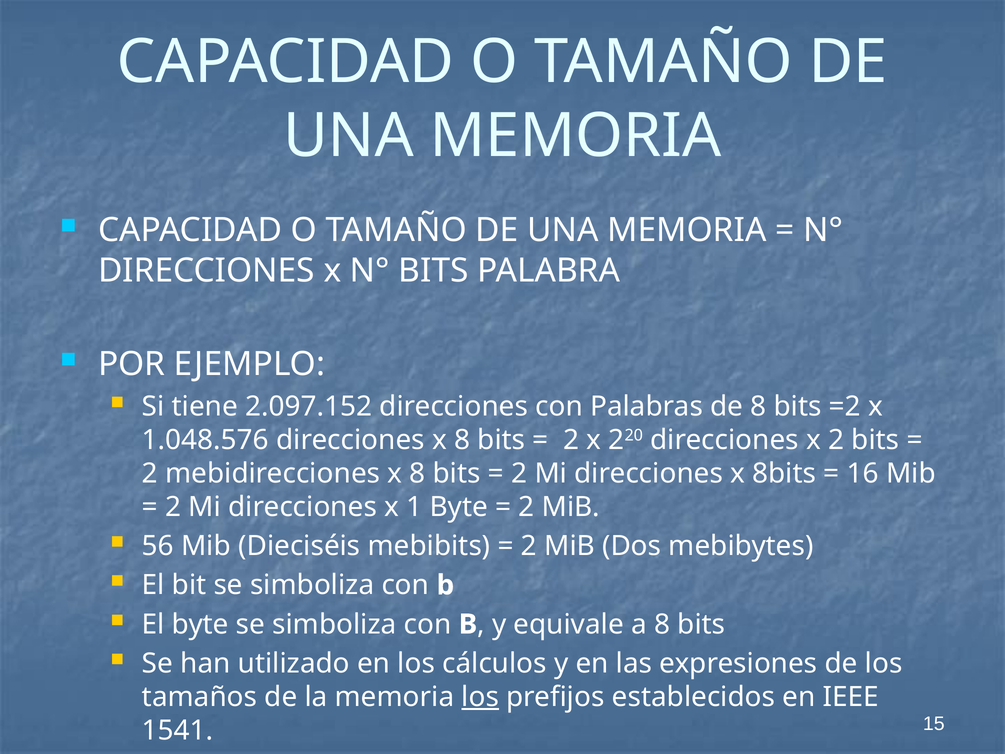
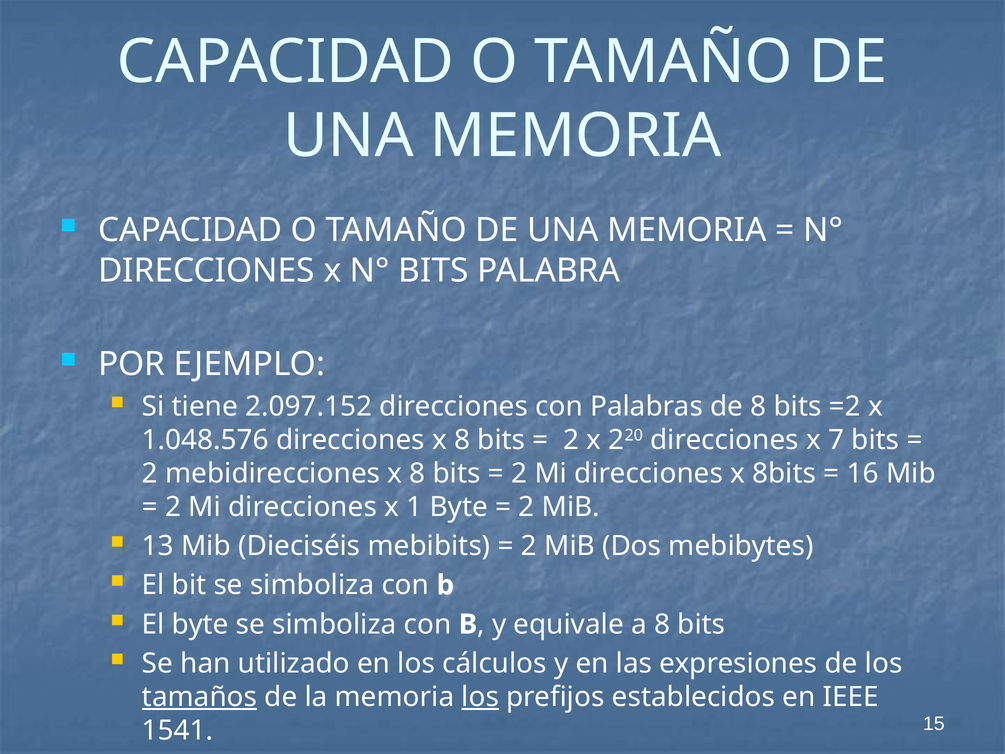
x 2: 2 -> 7
56: 56 -> 13
tamaños underline: none -> present
